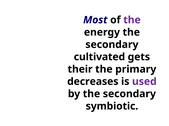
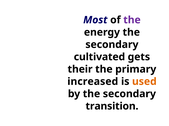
decreases: decreases -> increased
used colour: purple -> orange
symbiotic: symbiotic -> transition
